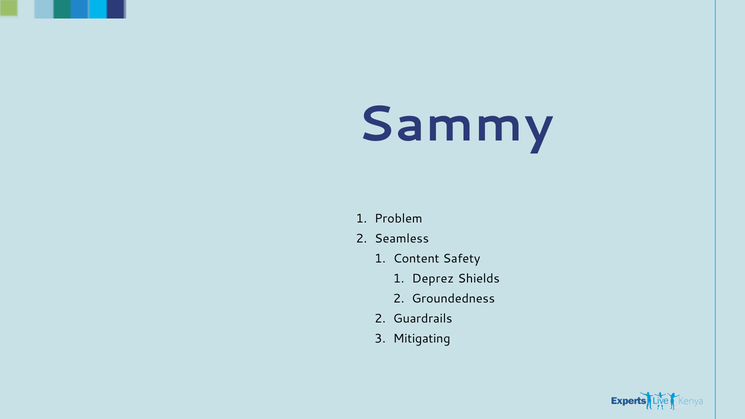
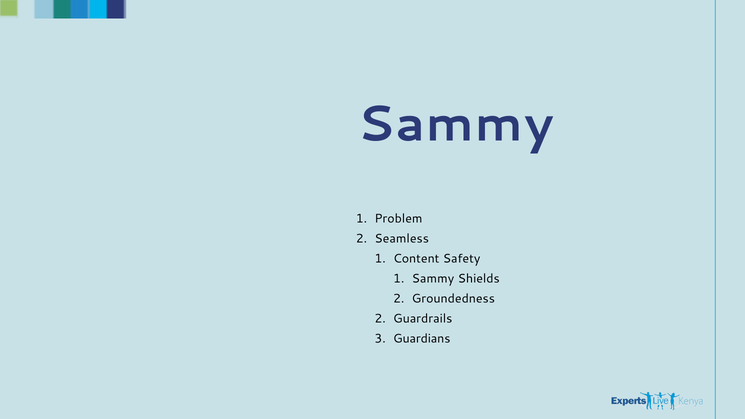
Deprez at (433, 279): Deprez -> Sammy
Mitigating: Mitigating -> Guardians
